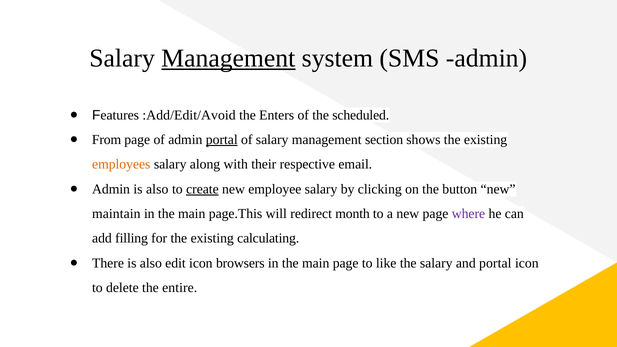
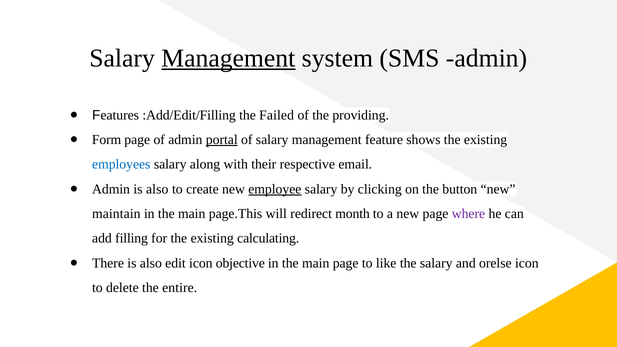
:Add/Edit/Avoid: :Add/Edit/Avoid -> :Add/Edit/Filling
Enters: Enters -> Failed
scheduled: scheduled -> providing
From: From -> Form
section: section -> feature
employees colour: orange -> blue
create underline: present -> none
employee underline: none -> present
browsers: browsers -> objective
and portal: portal -> orelse
